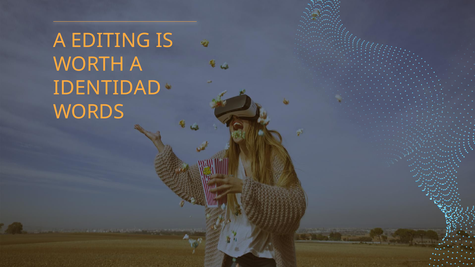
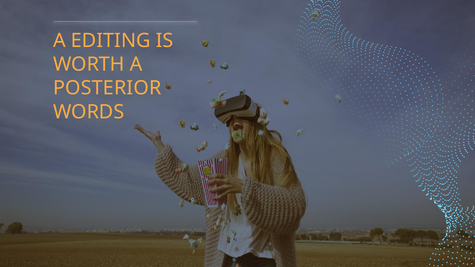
IDENTIDAD: IDENTIDAD -> POSTERIOR
